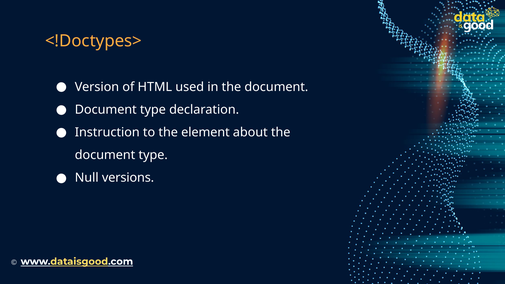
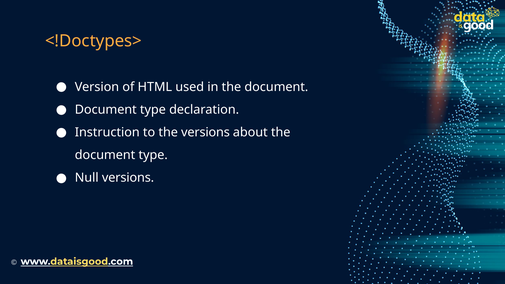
the element: element -> versions
